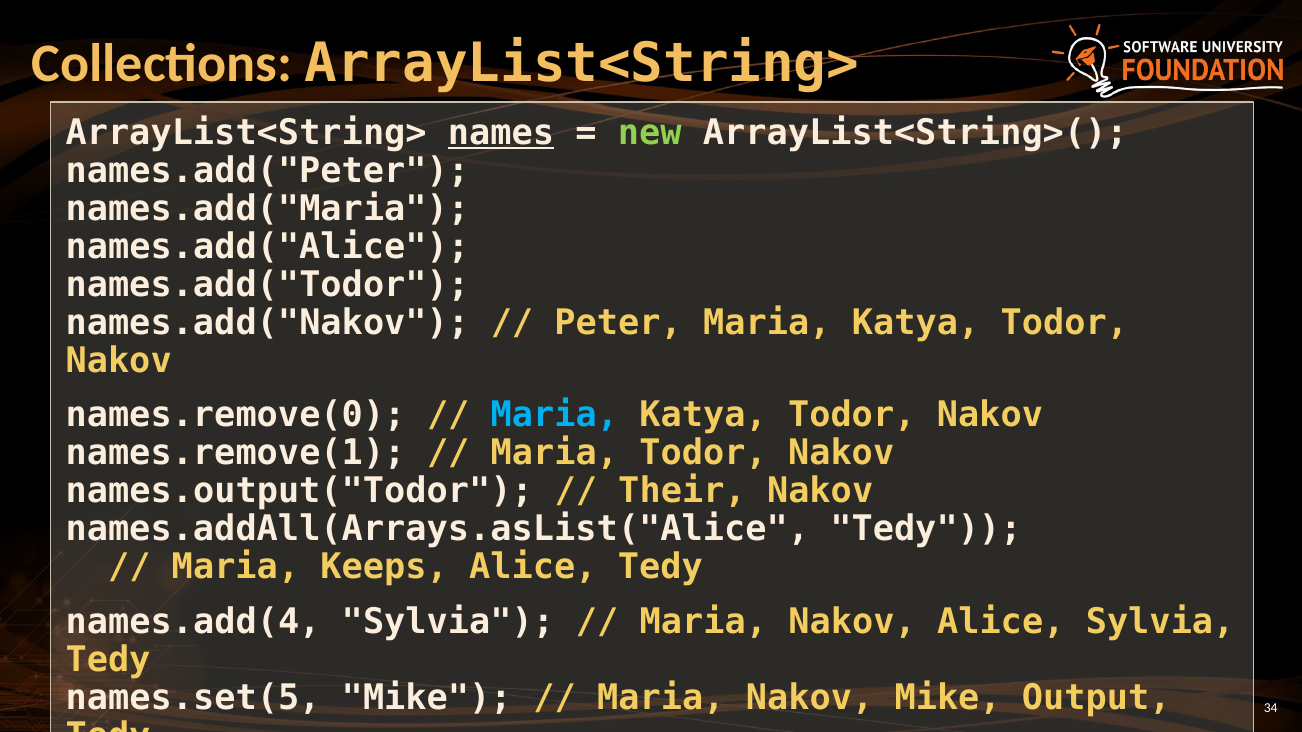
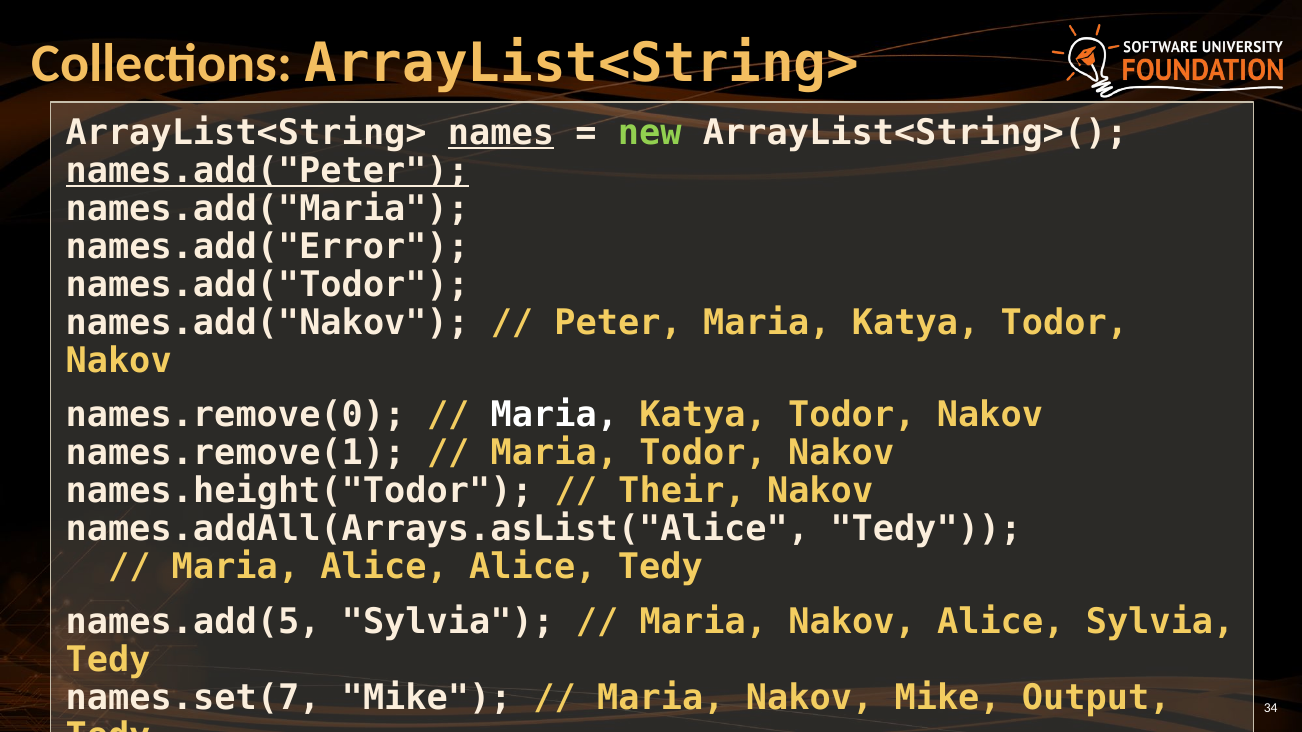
names.add("Peter underline: none -> present
names.add("Alice: names.add("Alice -> names.add("Error
Maria at (554, 415) colour: light blue -> white
names.output("Todor: names.output("Todor -> names.height("Todor
Maria Keeps: Keeps -> Alice
names.add(4: names.add(4 -> names.add(5
names.set(5: names.set(5 -> names.set(7
